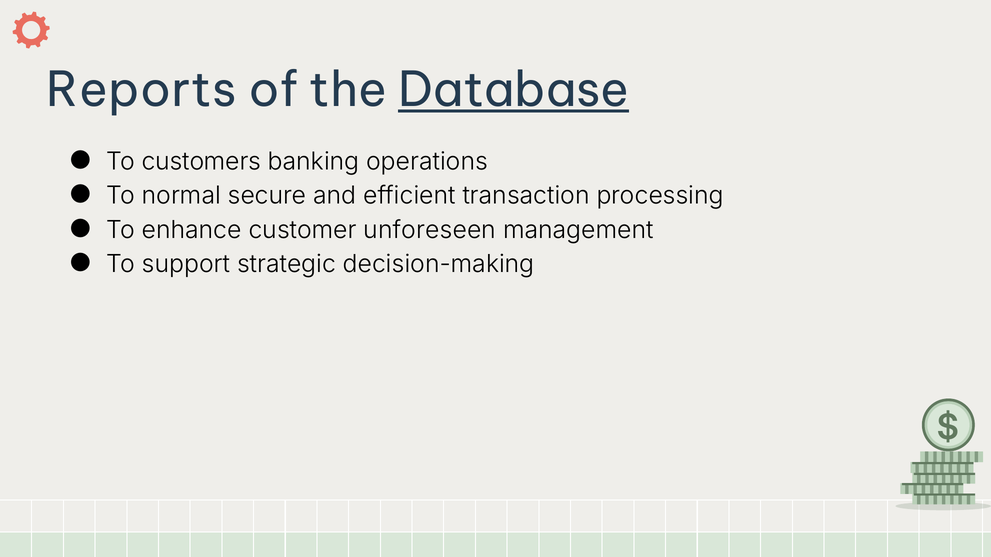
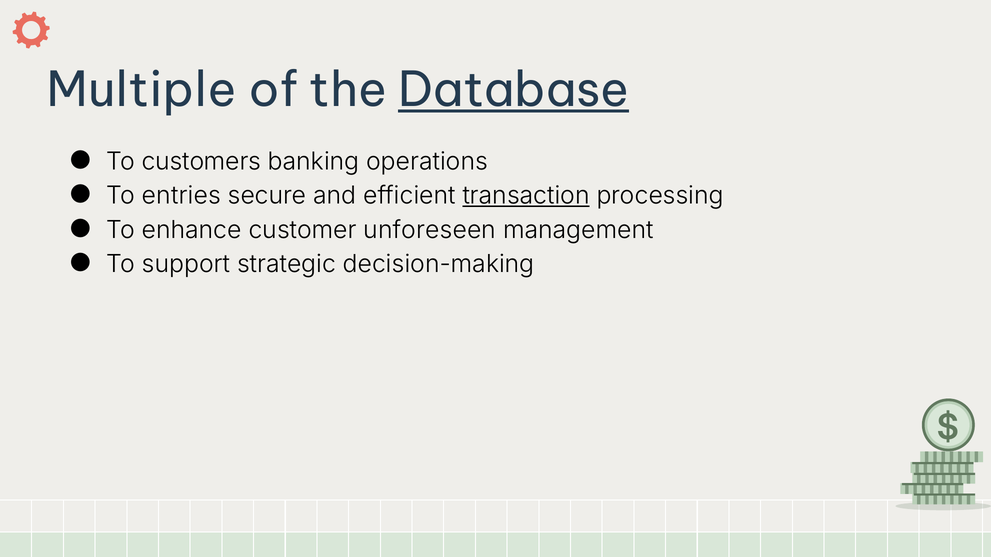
Reports: Reports -> Multiple
normal: normal -> entries
transaction underline: none -> present
